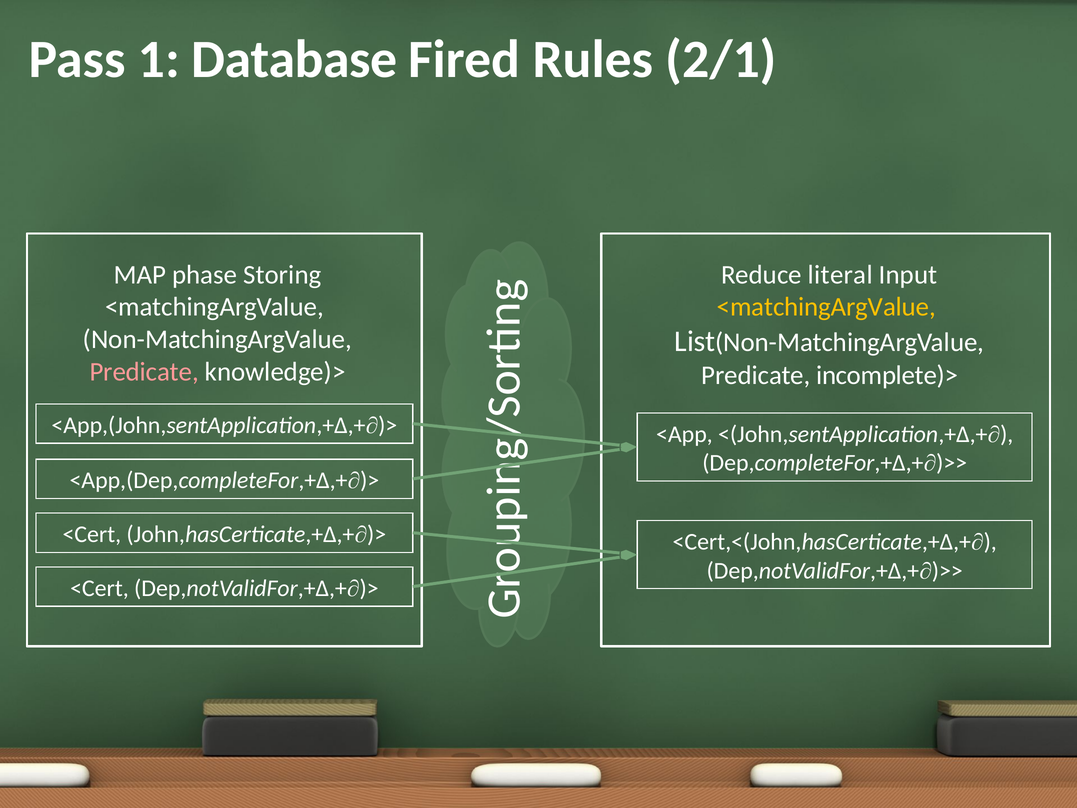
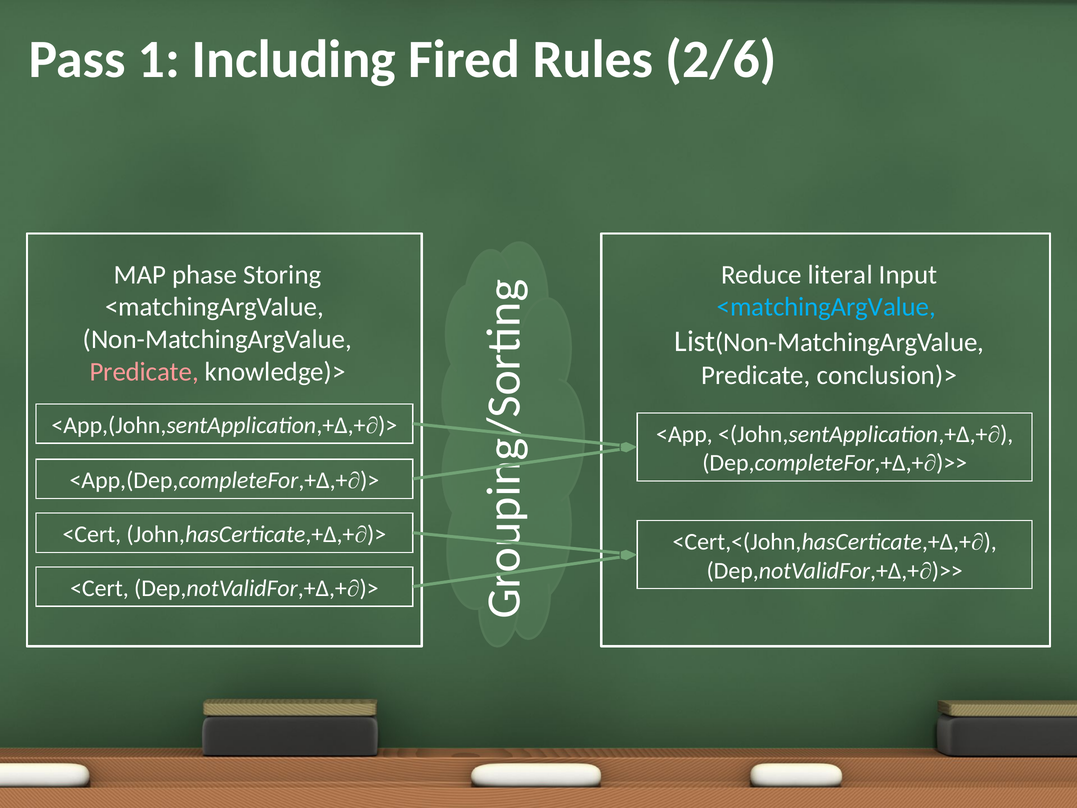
Database: Database -> Including
2/1: 2/1 -> 2/6
<matchingArgValue at (826, 307) colour: yellow -> light blue
incomplete)>: incomplete)> -> conclusion)>
